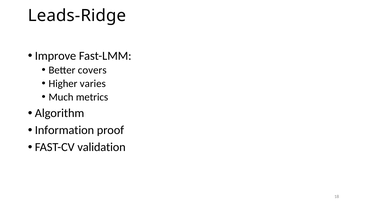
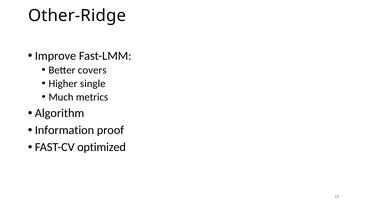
Leads-Ridge: Leads-Ridge -> Other-Ridge
varies: varies -> single
validation: validation -> optimized
